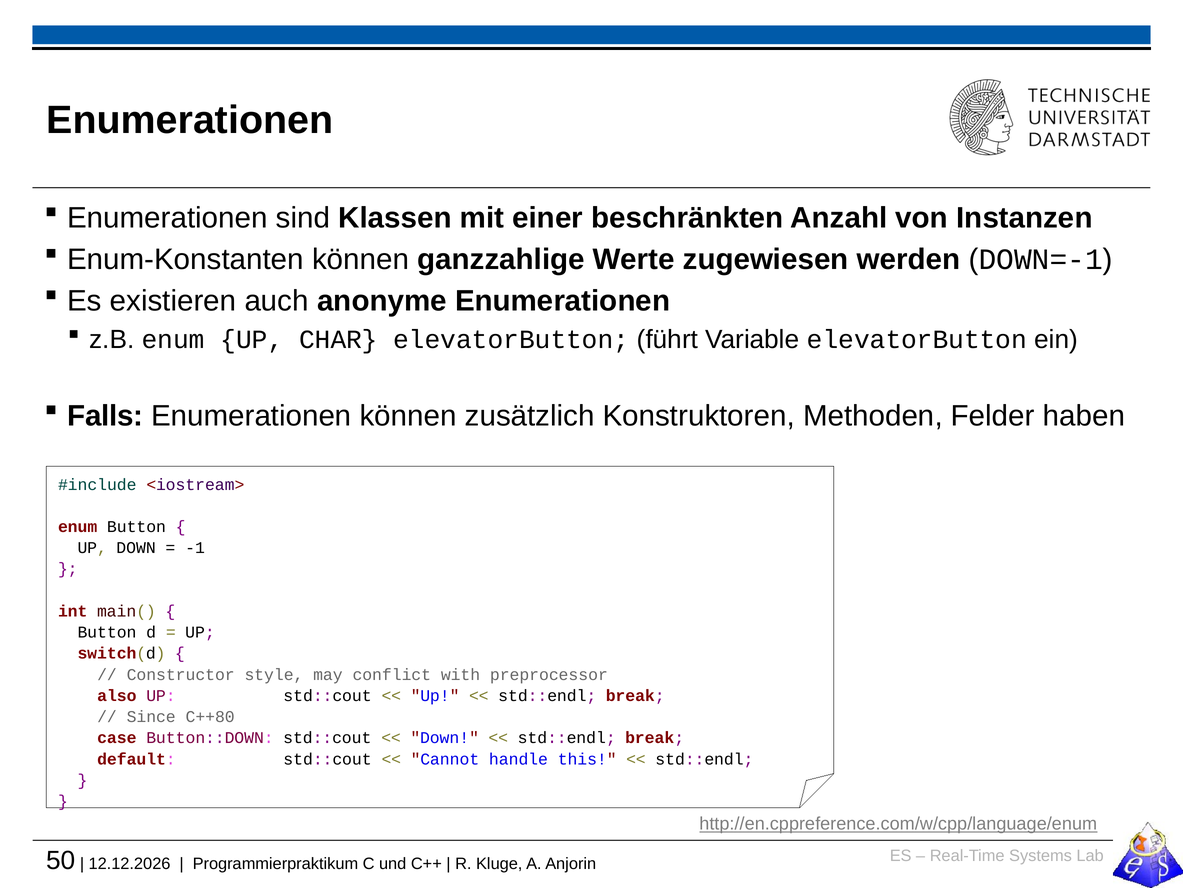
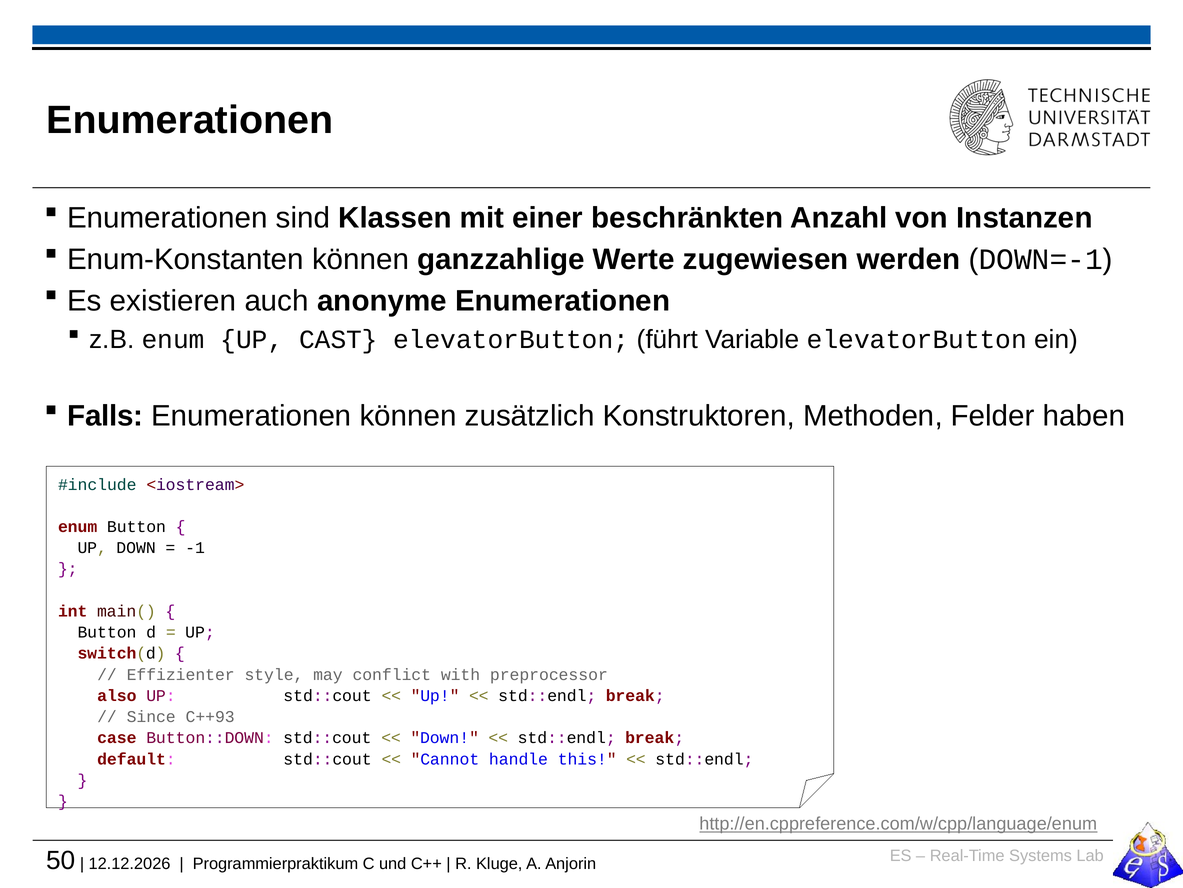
CHAR: CHAR -> CAST
Constructor: Constructor -> Effizienter
C++80: C++80 -> C++93
